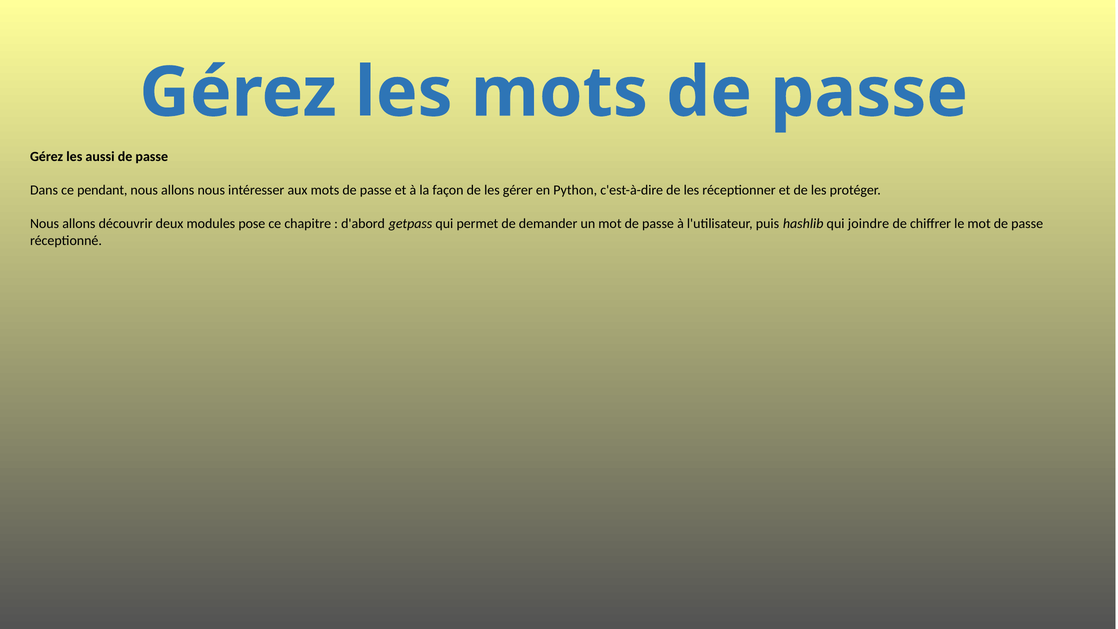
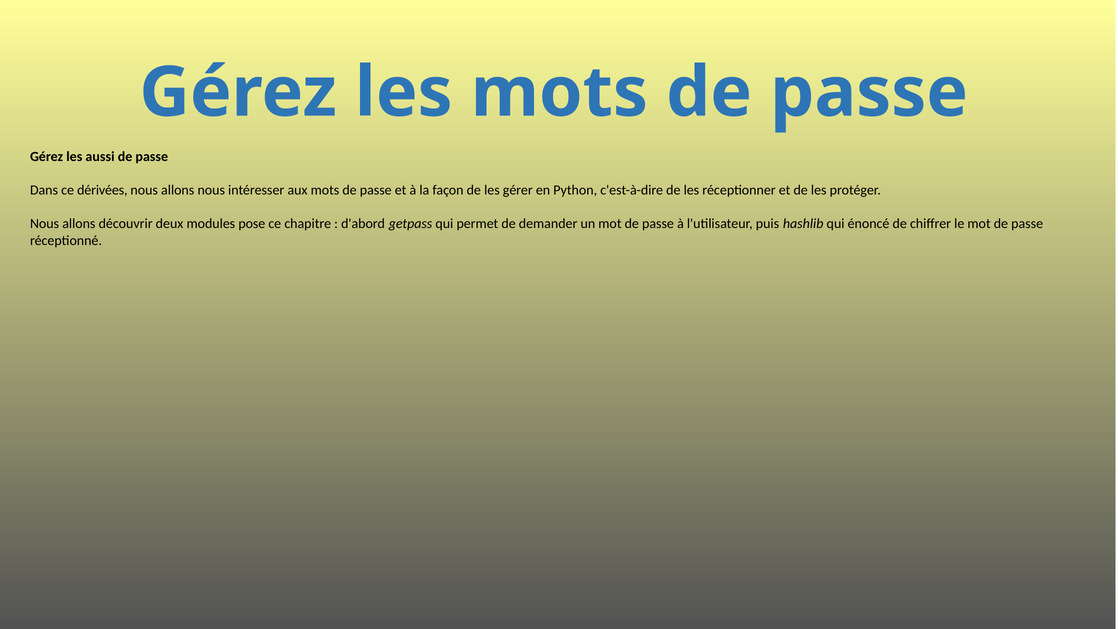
pendant: pendant -> dérivées
joindre: joindre -> énoncé
